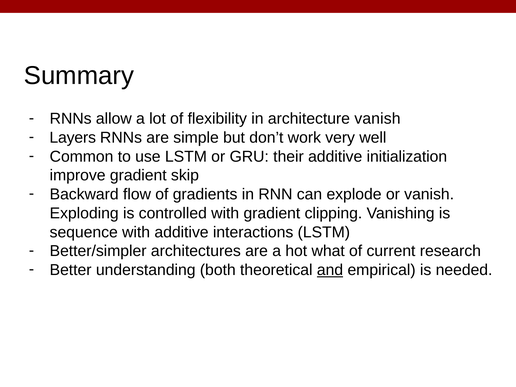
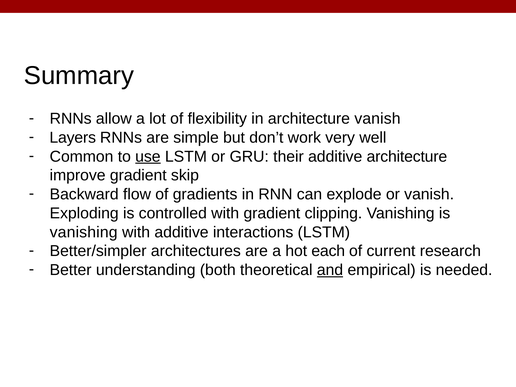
use underline: none -> present
additive initialization: initialization -> architecture
sequence at (84, 232): sequence -> vanishing
what: what -> each
